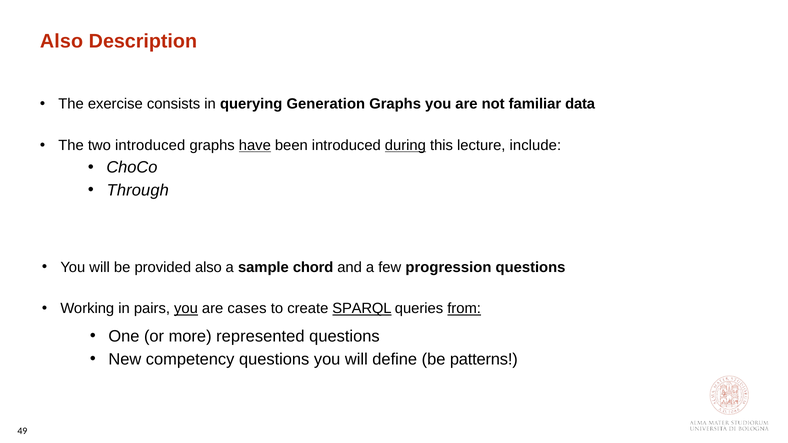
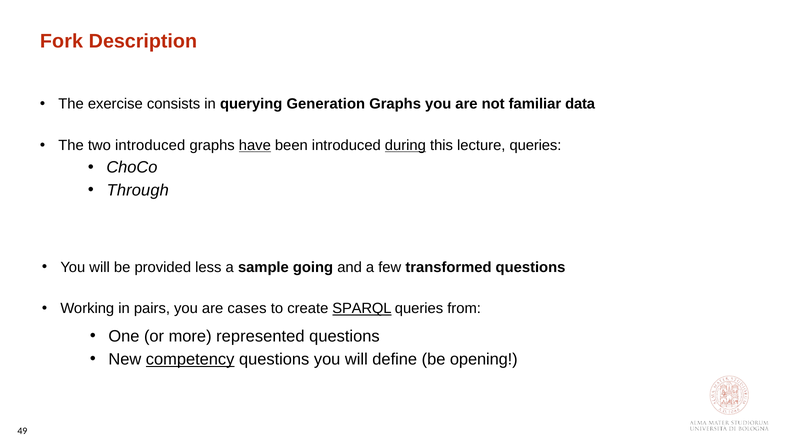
Also at (61, 41): Also -> Fork
lecture include: include -> queries
provided also: also -> less
chord: chord -> going
progression: progression -> transformed
you at (186, 309) underline: present -> none
from underline: present -> none
competency underline: none -> present
patterns: patterns -> opening
